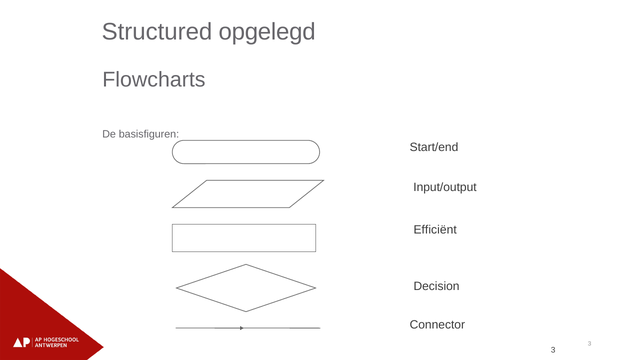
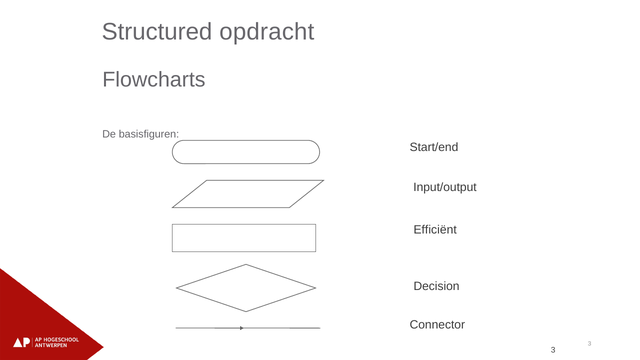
opgelegd: opgelegd -> opdracht
